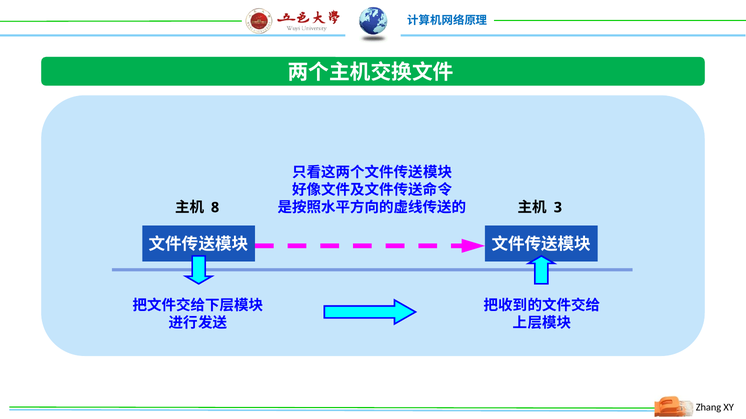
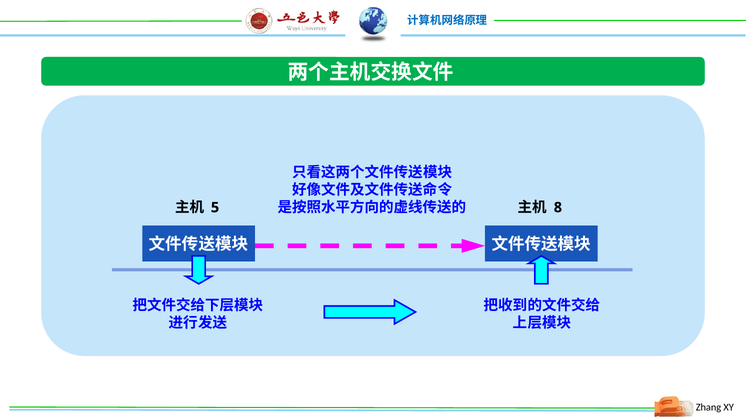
8: 8 -> 5
3: 3 -> 8
